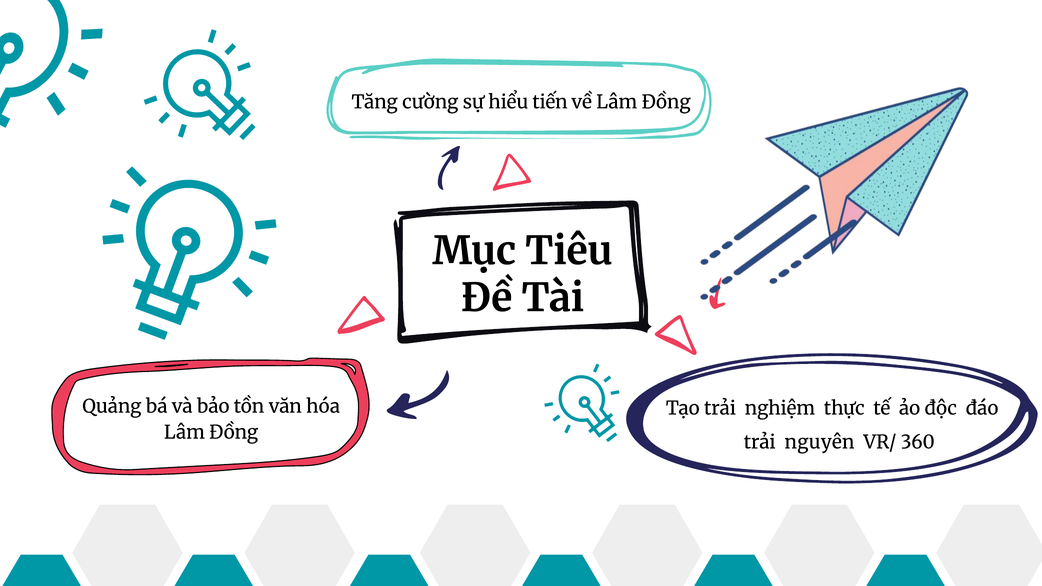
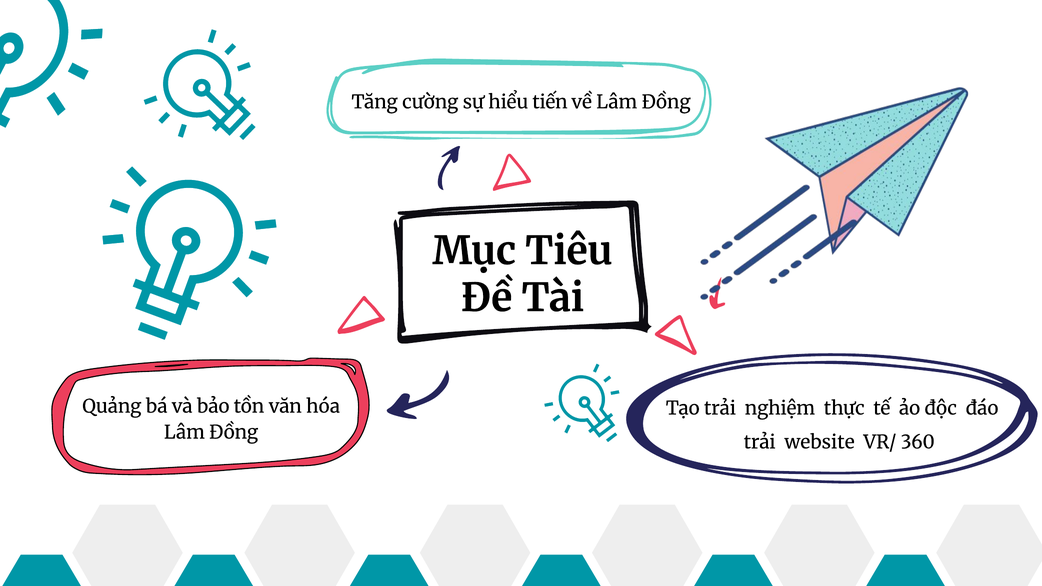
nguyên: nguyên -> website
